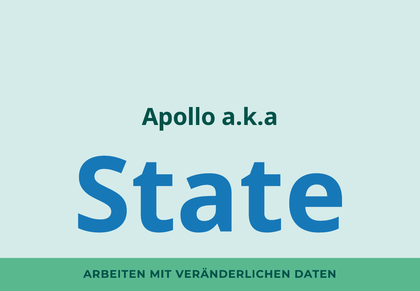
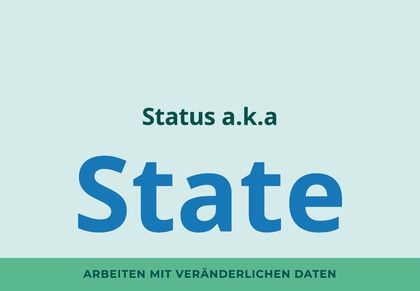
Apollo: Apollo -> Status
